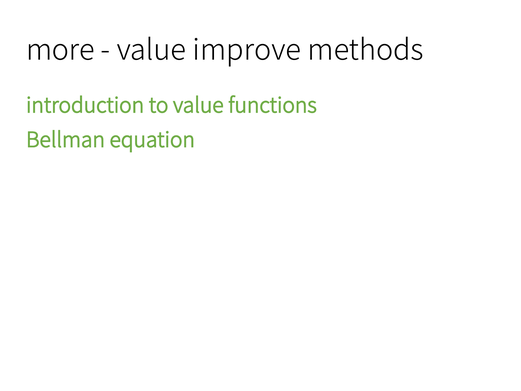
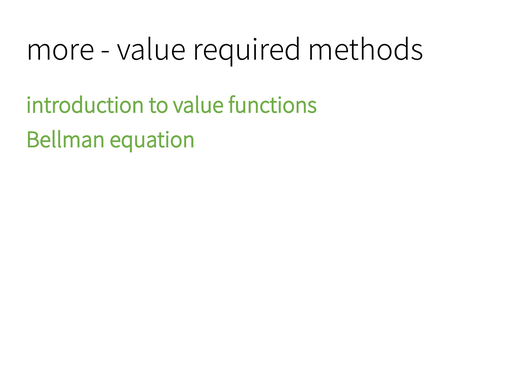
improve: improve -> required
